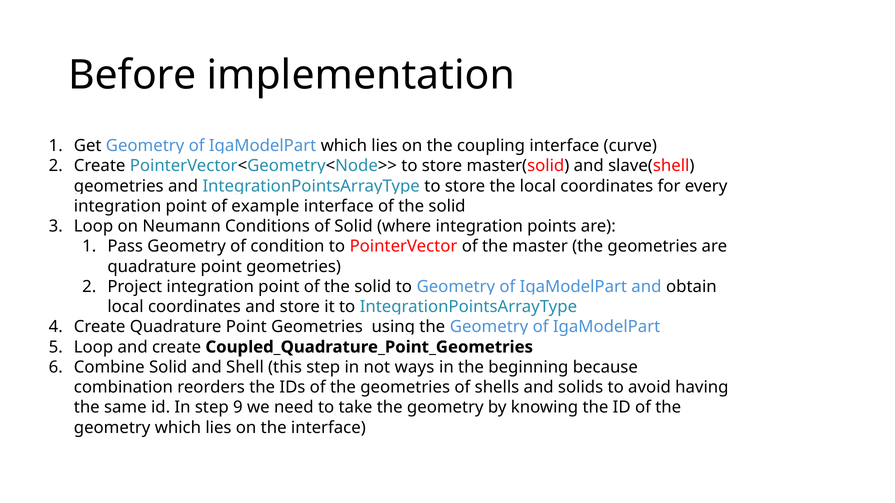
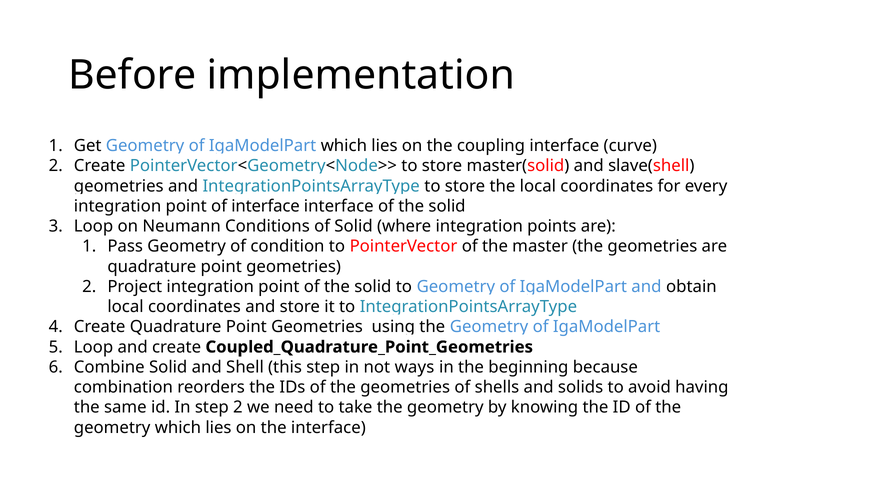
of example: example -> interface
step 9: 9 -> 2
